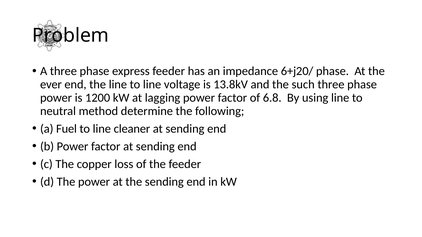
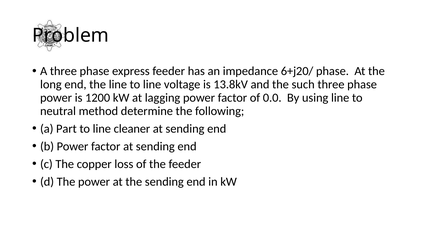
ever: ever -> long
6.8: 6.8 -> 0.0
Fuel: Fuel -> Part
